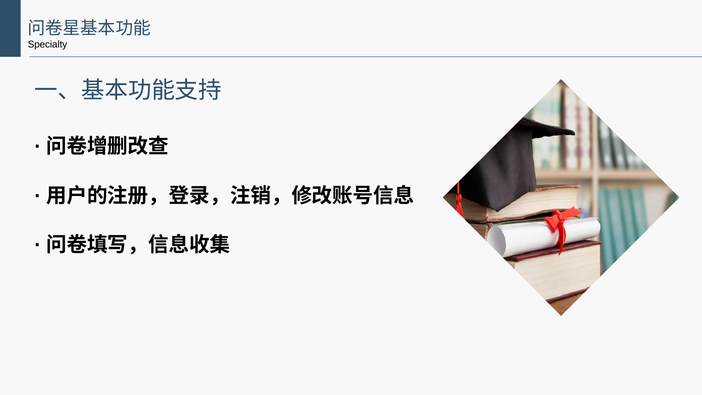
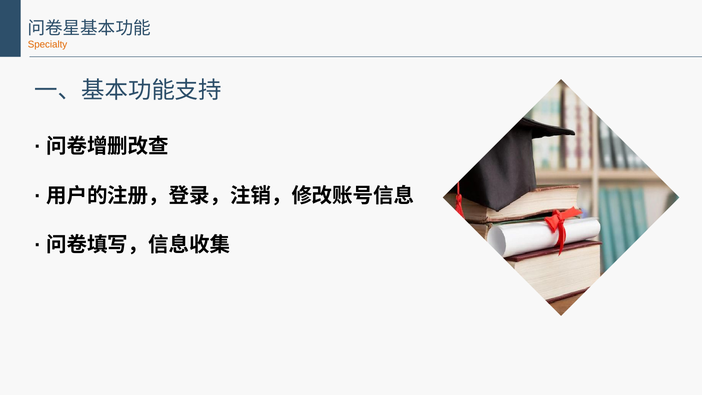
Specialty colour: black -> orange
